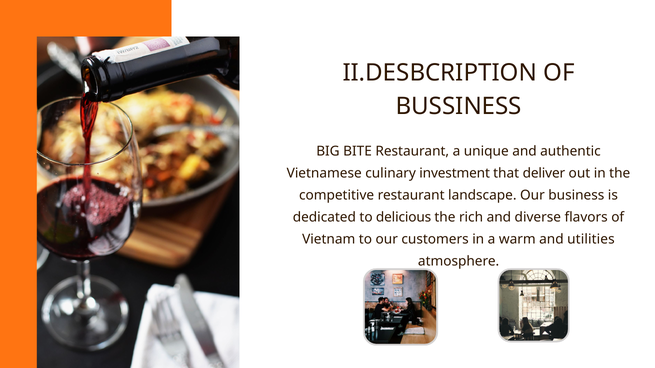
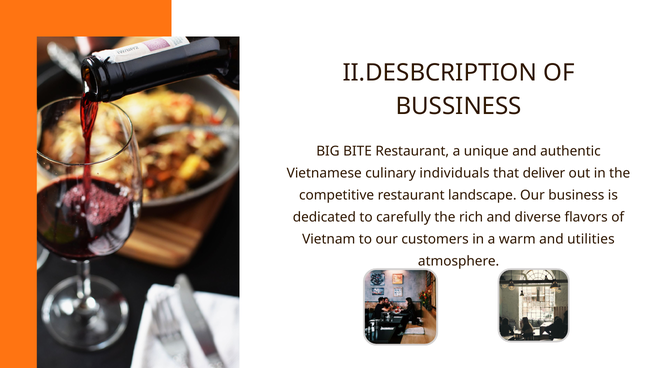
investment: investment -> individuals
delicious: delicious -> carefully
